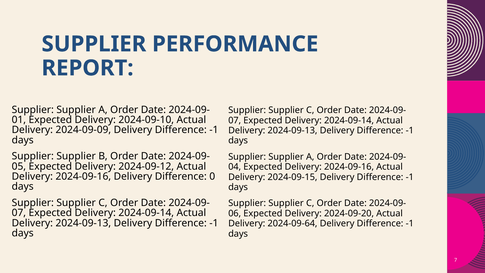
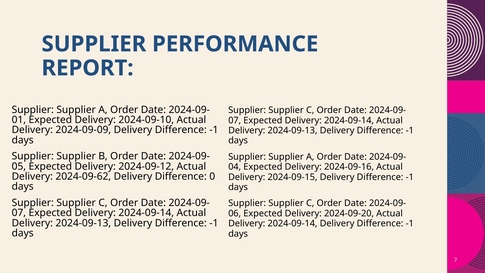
2024-09-16 at (83, 176): 2024-09-16 -> 2024-09-62
2024-09-64 at (293, 223): 2024-09-64 -> 2024-09-14
